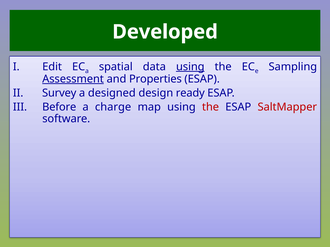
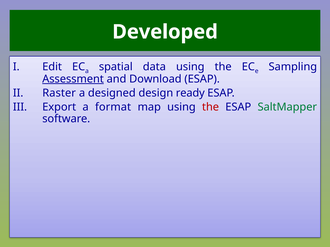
using at (190, 67) underline: present -> none
Properties: Properties -> Download
Survey: Survey -> Raster
Before: Before -> Export
charge: charge -> format
SaltMapper colour: red -> green
